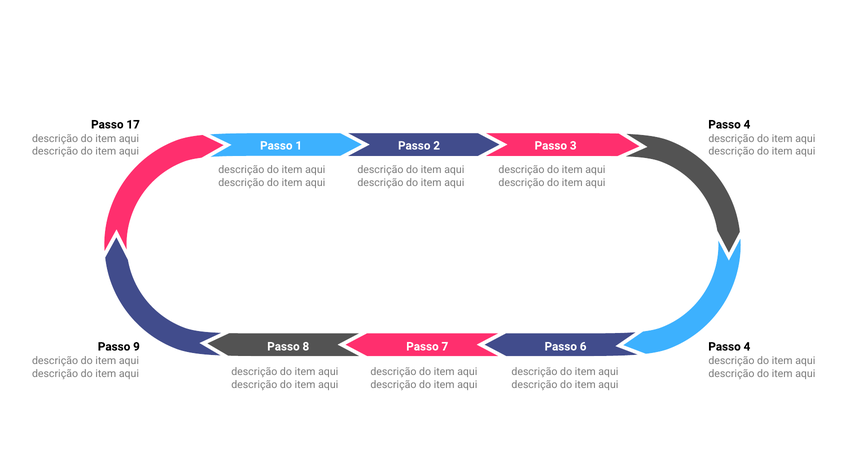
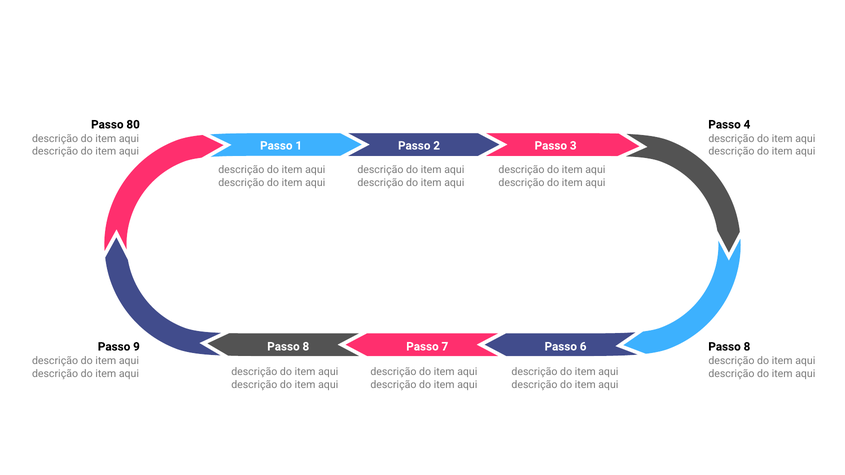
17: 17 -> 80
4 at (747, 347): 4 -> 8
